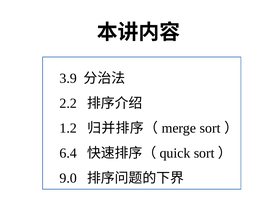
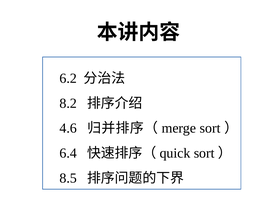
3.9: 3.9 -> 6.2
2.2: 2.2 -> 8.2
1.2: 1.2 -> 4.6
9.0: 9.0 -> 8.5
